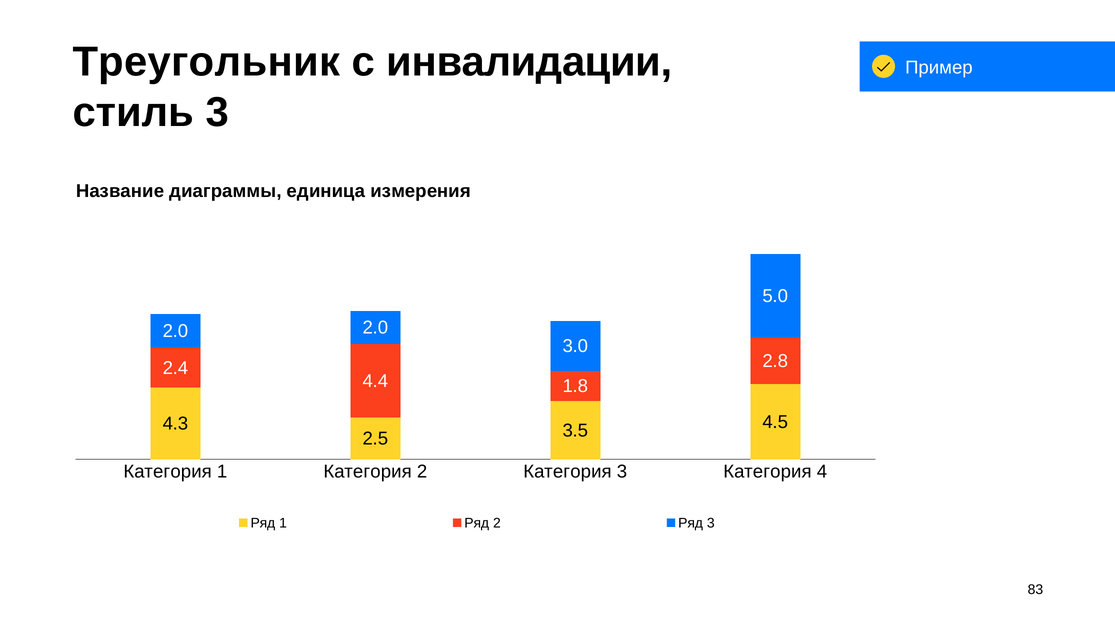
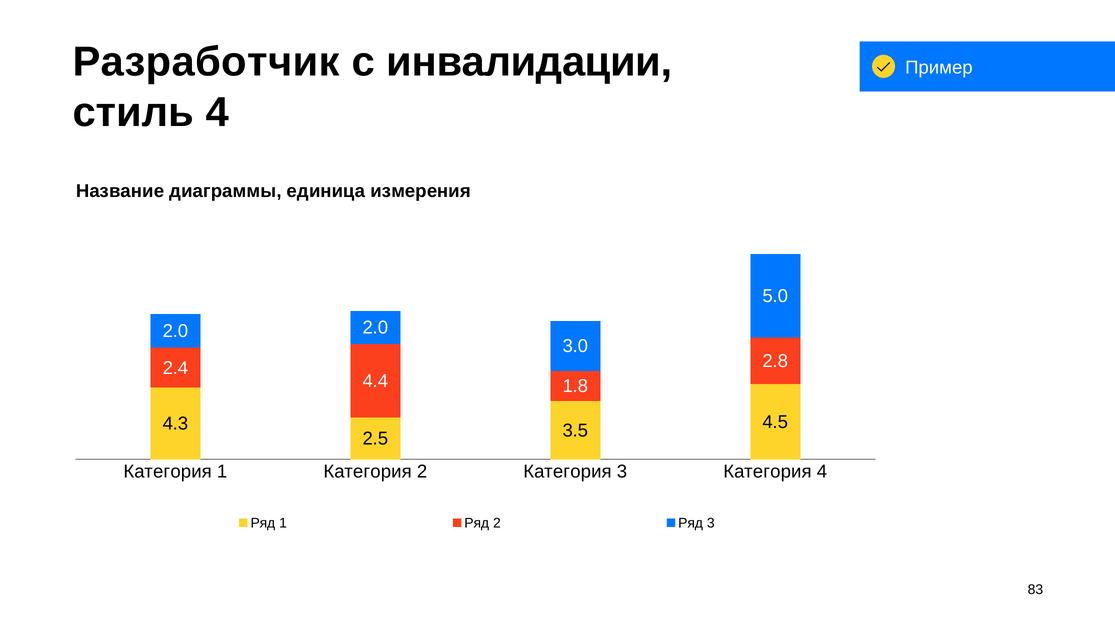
Треугольник: Треугольник -> Разработчик
стиль 3: 3 -> 4
